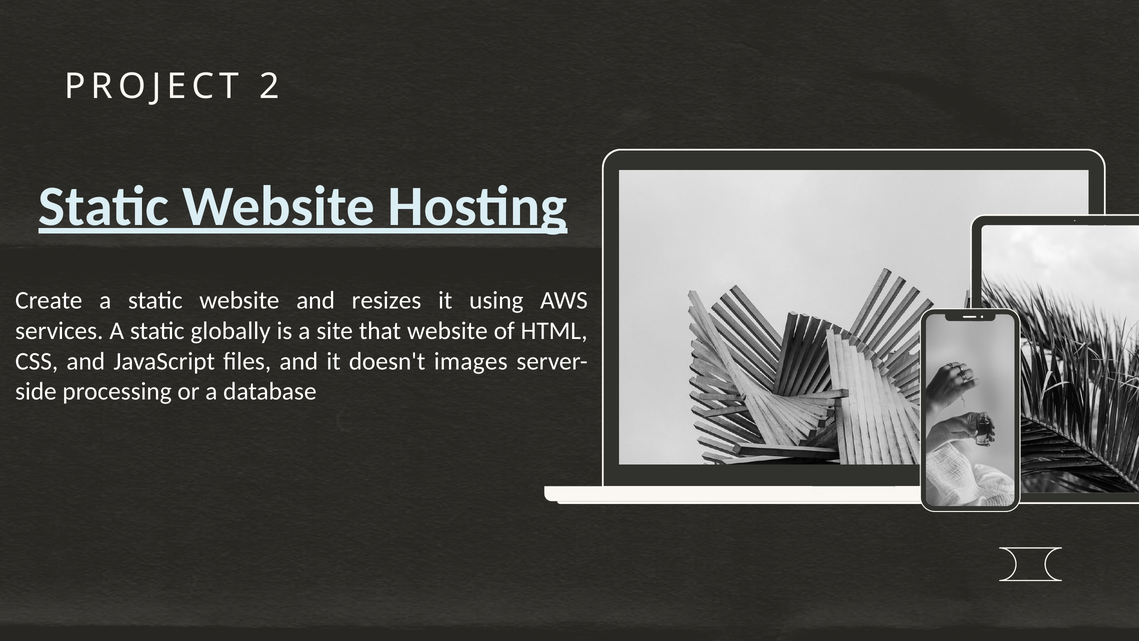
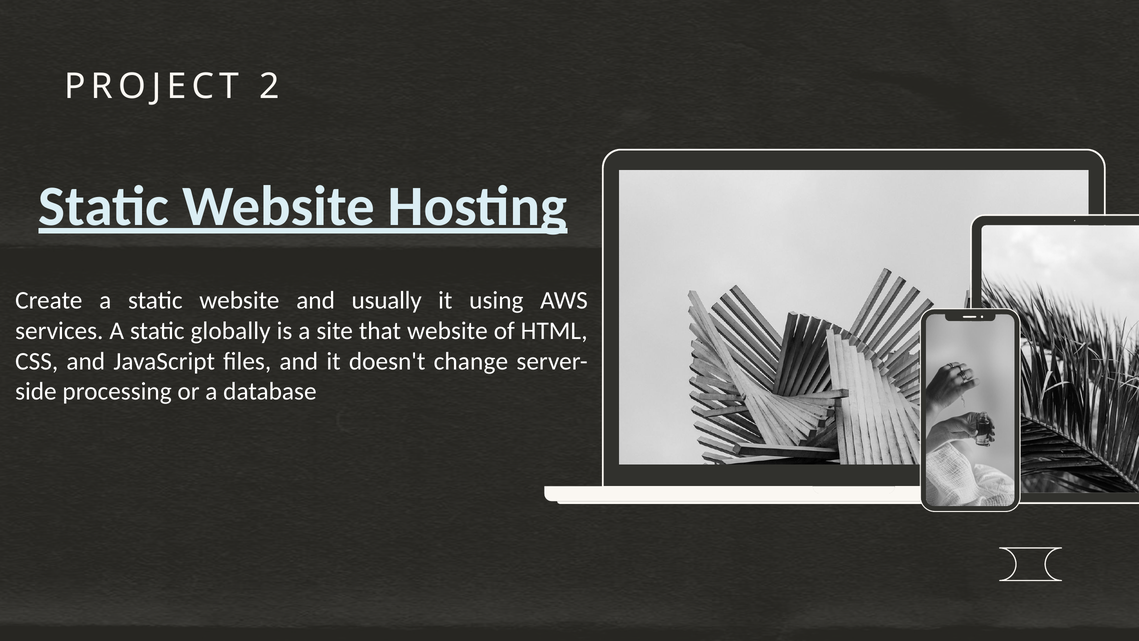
resizes: resizes -> usually
images: images -> change
